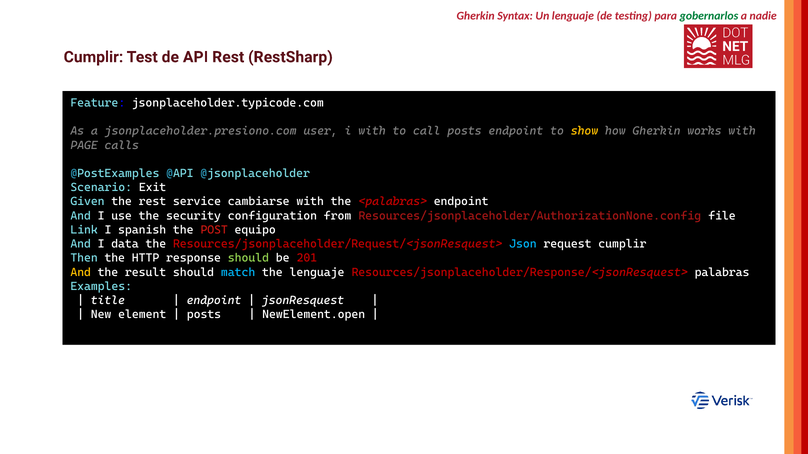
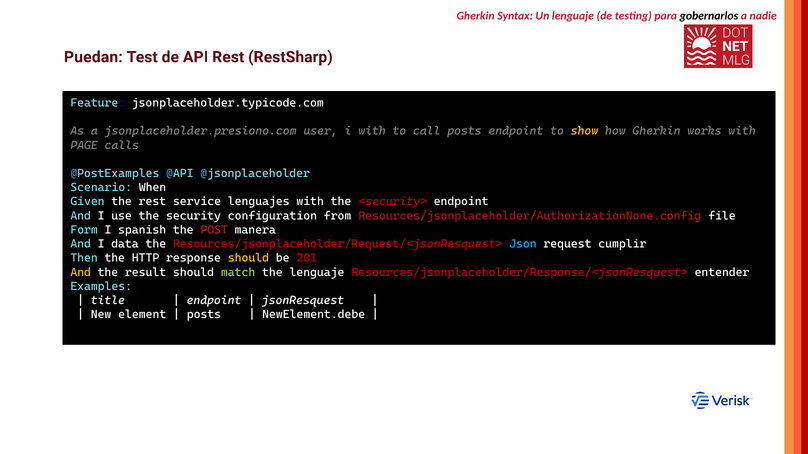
gobernarlos colour: green -> black
Cumplir at (93, 57): Cumplir -> Puedan
Exit: Exit -> When
cambiarse: cambiarse -> lenguajes
<palabras>: <palabras> -> <security>
Link: Link -> Form
equipo: equipo -> manera
should at (248, 258) colour: light green -> yellow
match colour: light blue -> light green
palabras: palabras -> entender
NewElement.open: NewElement.open -> NewElement.debe
